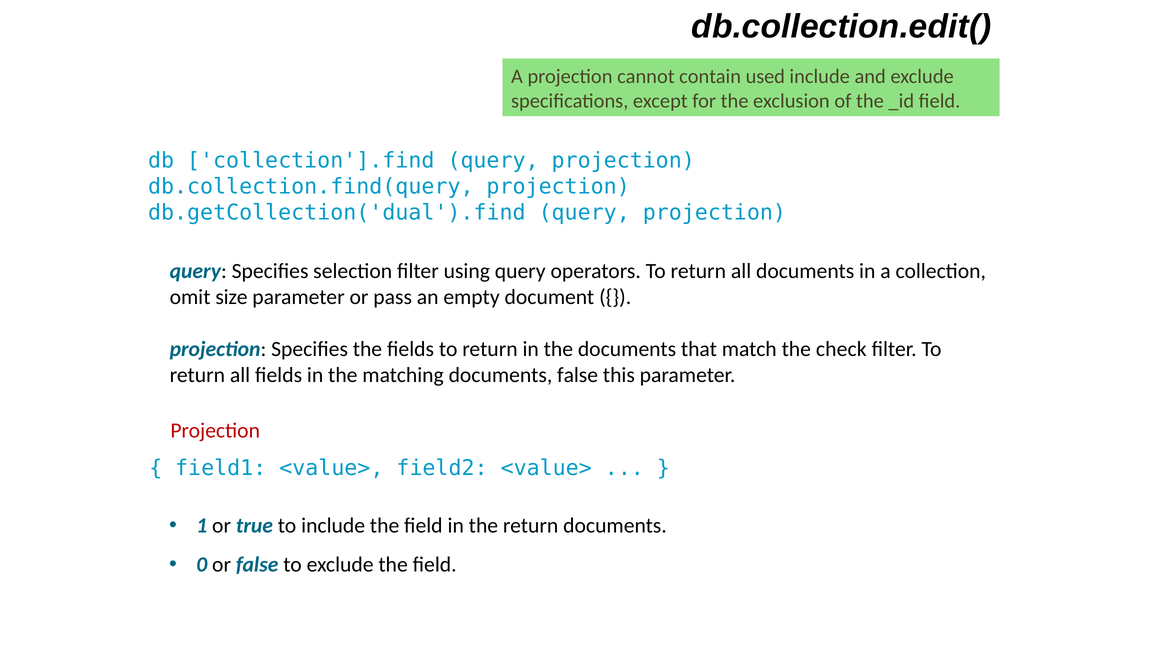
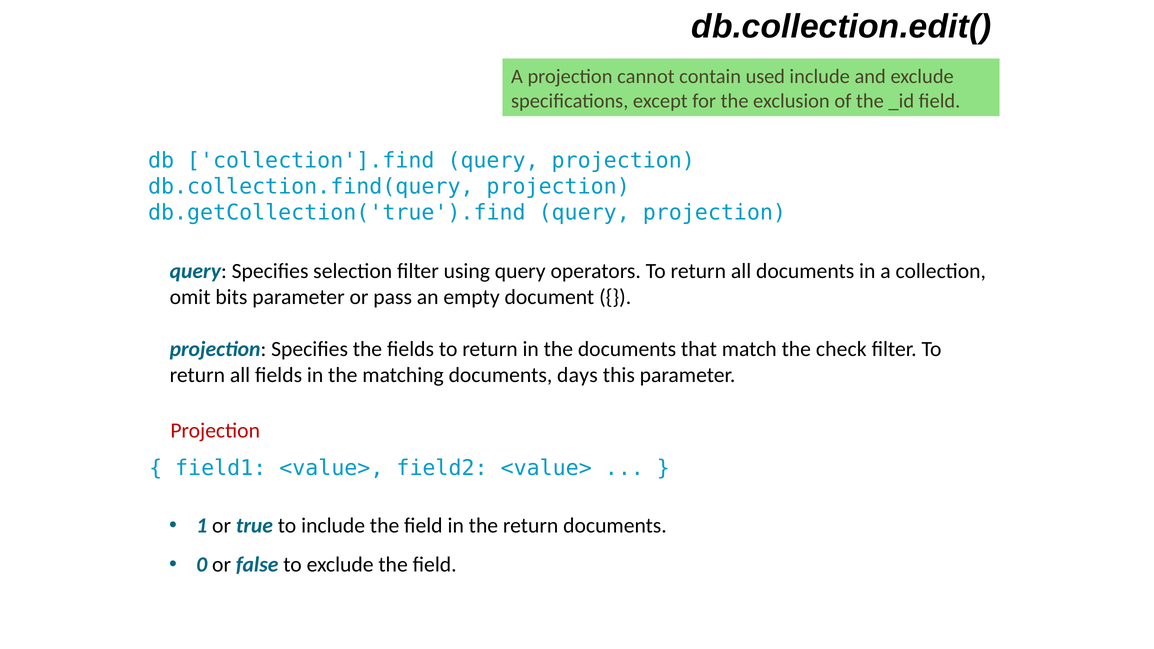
db.getCollection('dual').find: db.getCollection('dual').find -> db.getCollection('true').find
size: size -> bits
documents false: false -> days
